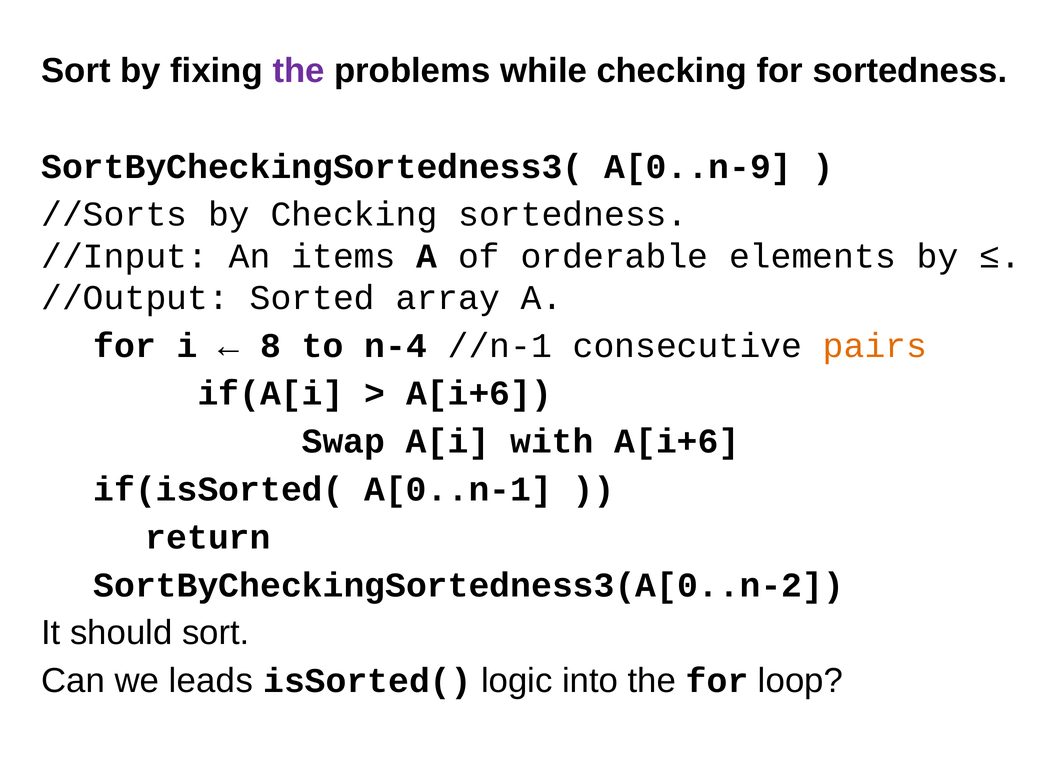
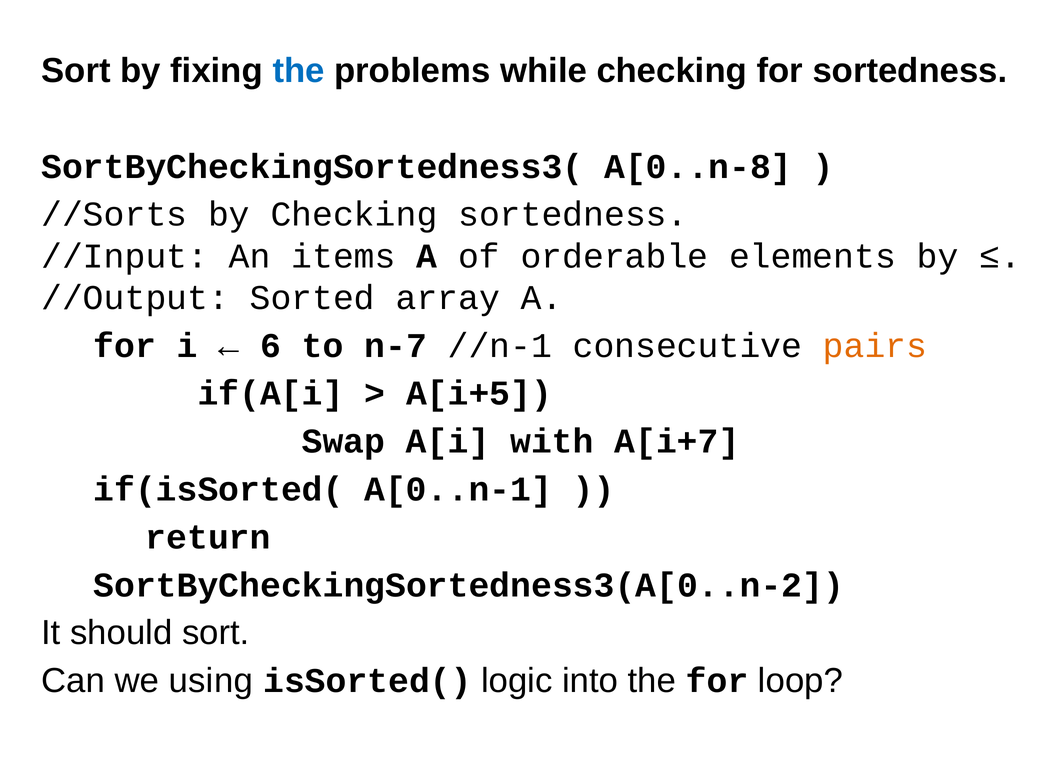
the at (299, 71) colour: purple -> blue
A[0..n-9: A[0..n-9 -> A[0..n-8
8: 8 -> 6
n-4: n-4 -> n-7
A[i+6 at (479, 394): A[i+6 -> A[i+5
with A[i+6: A[i+6 -> A[i+7
leads: leads -> using
